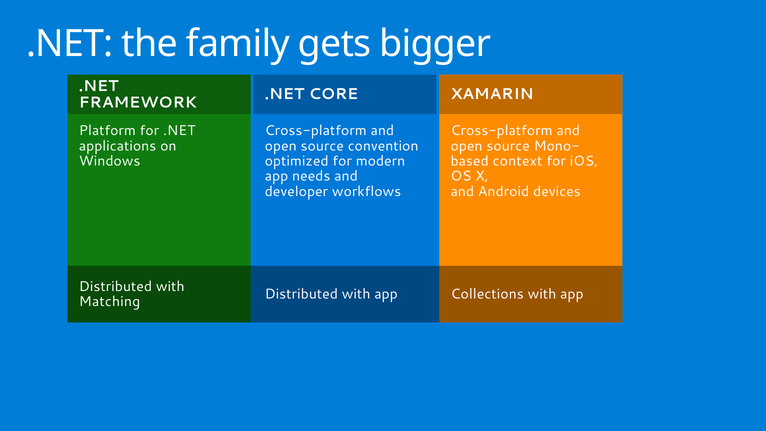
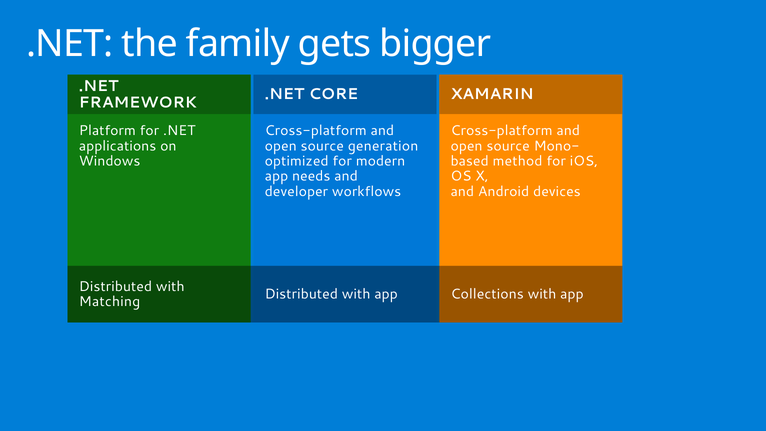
convention: convention -> generation
context: context -> method
